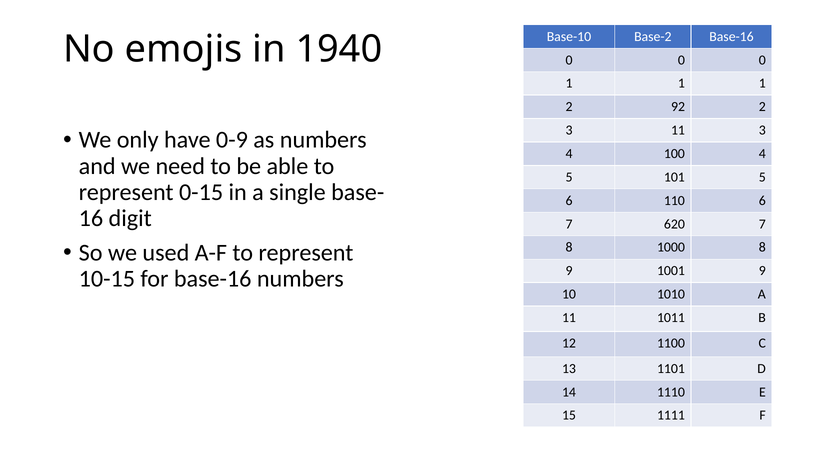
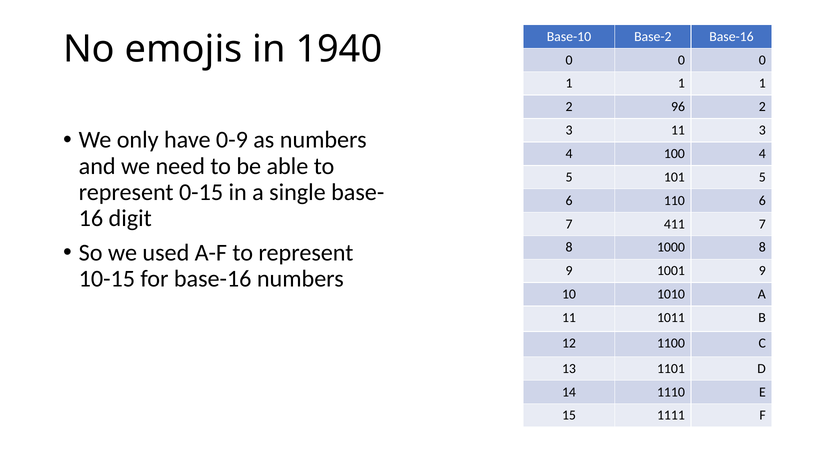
92: 92 -> 96
620: 620 -> 411
